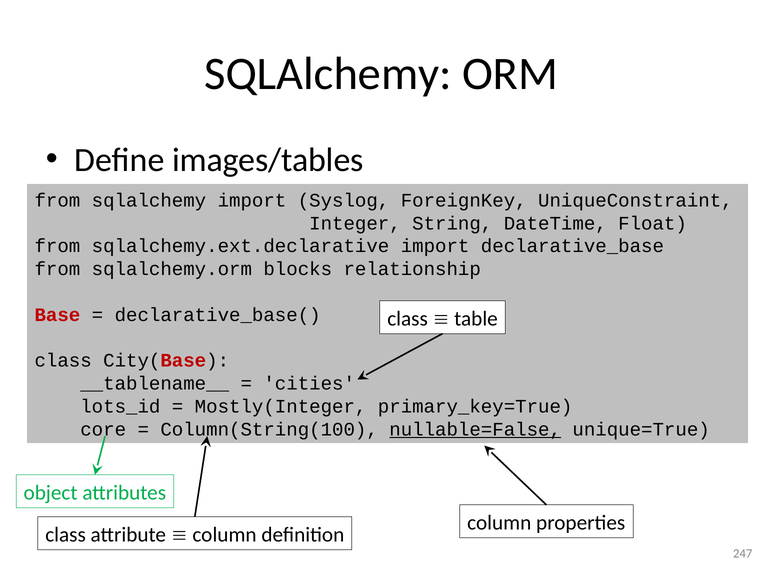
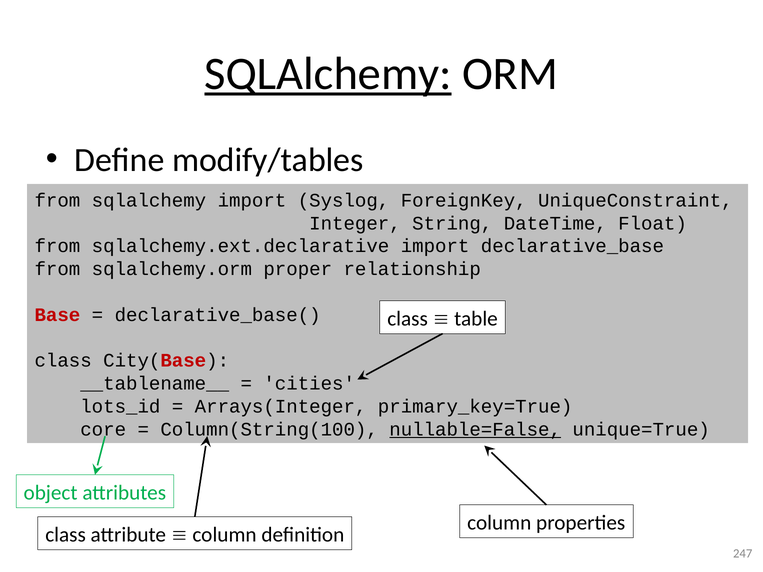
SQLAlchemy at (328, 74) underline: none -> present
images/tables: images/tables -> modify/tables
blocks: blocks -> proper
Mostly(Integer: Mostly(Integer -> Arrays(Integer
